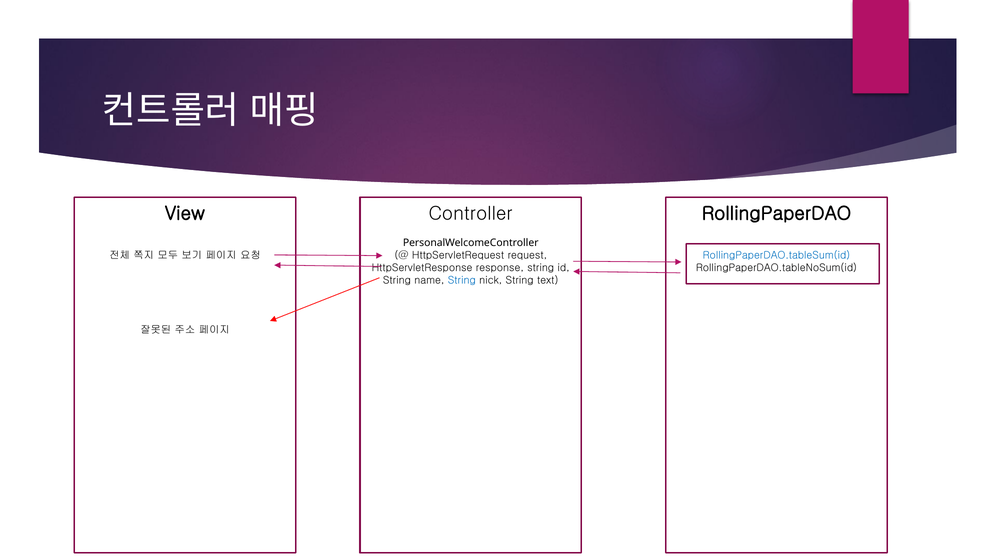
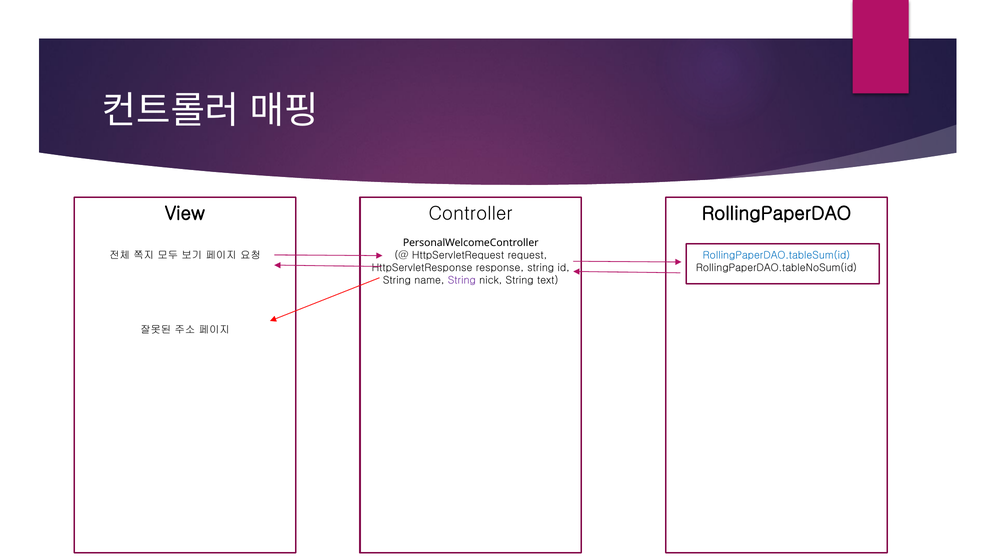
String at (462, 280) colour: blue -> purple
